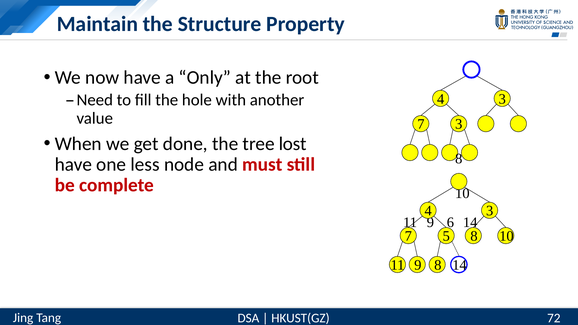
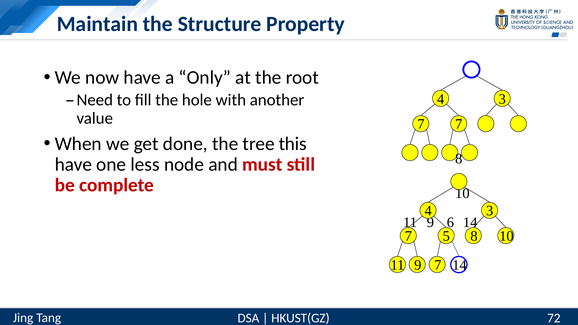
7 3: 3 -> 7
lost: lost -> this
9 8: 8 -> 7
